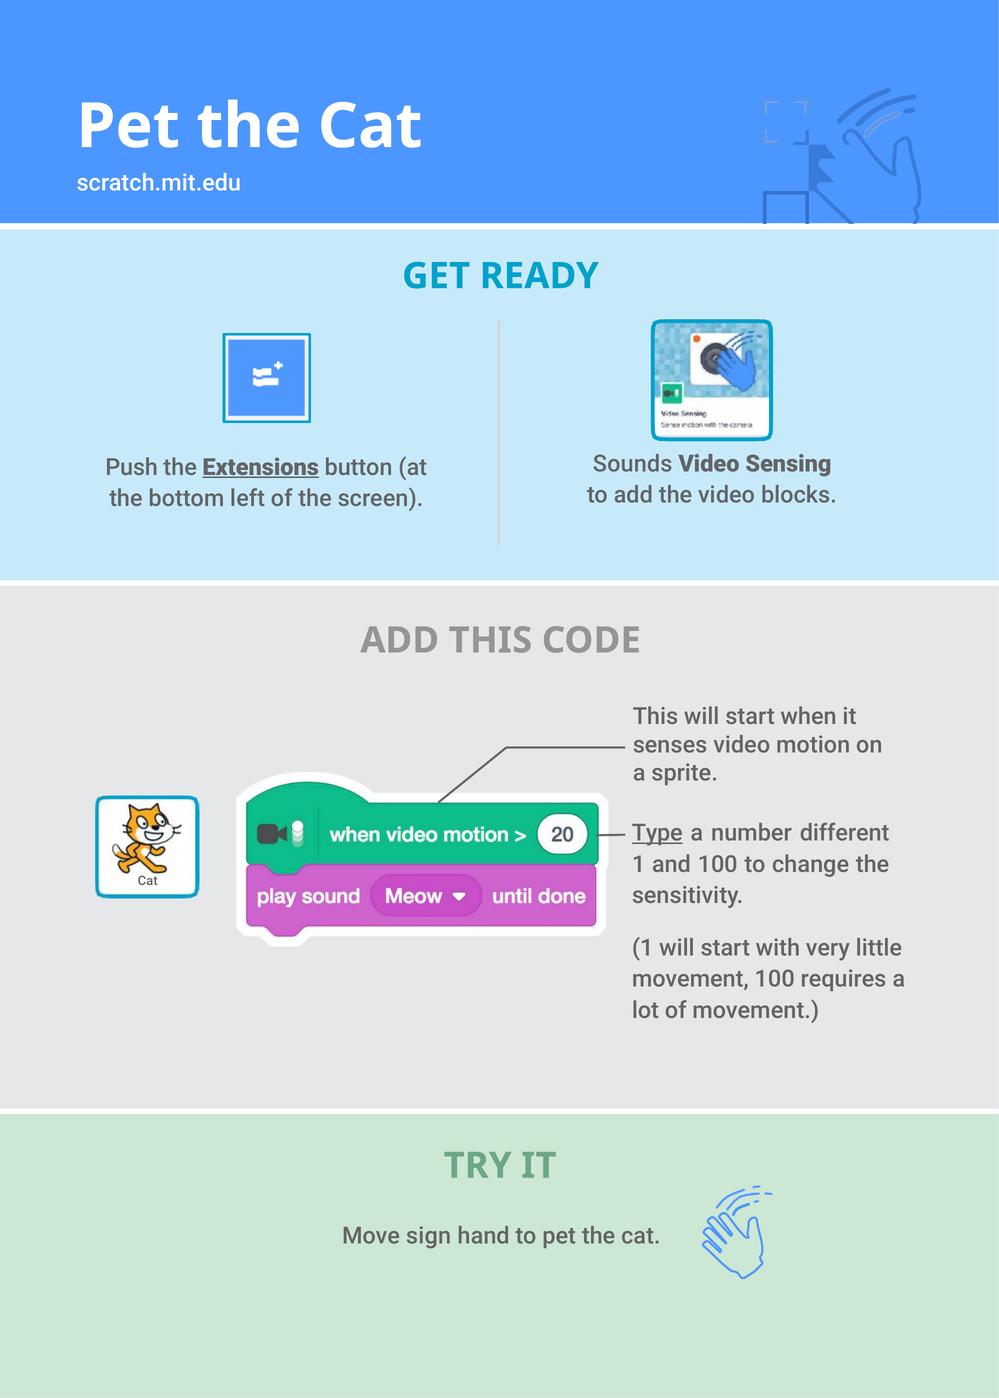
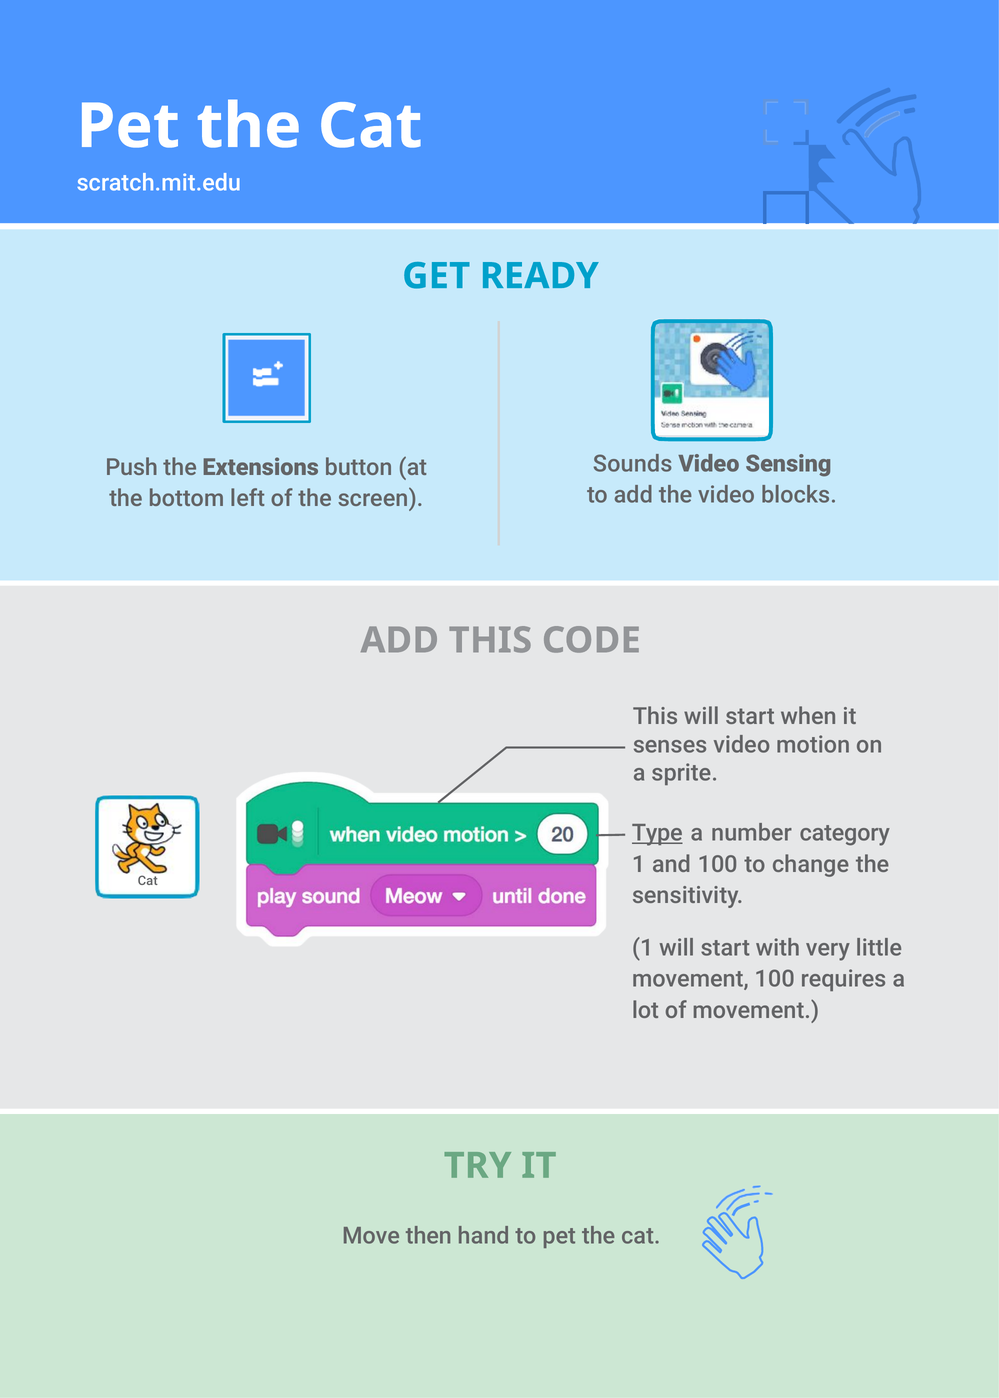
Extensions underline: present -> none
different: different -> category
sign: sign -> then
